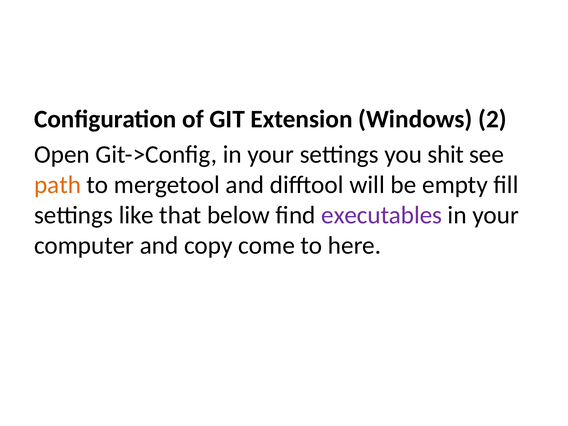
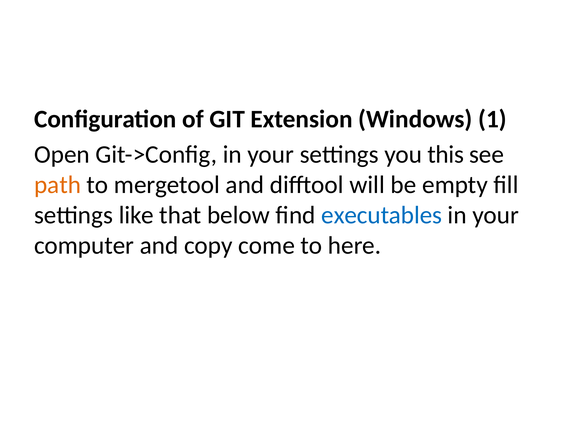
2: 2 -> 1
shit: shit -> this
executables colour: purple -> blue
